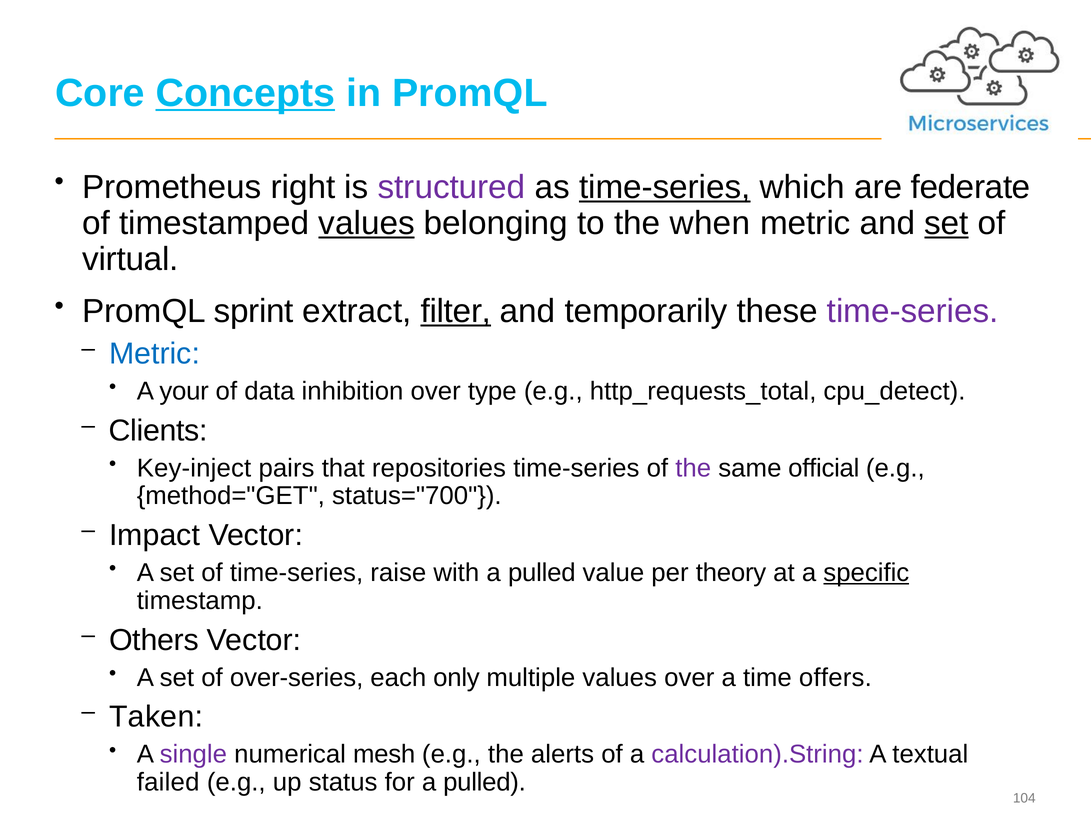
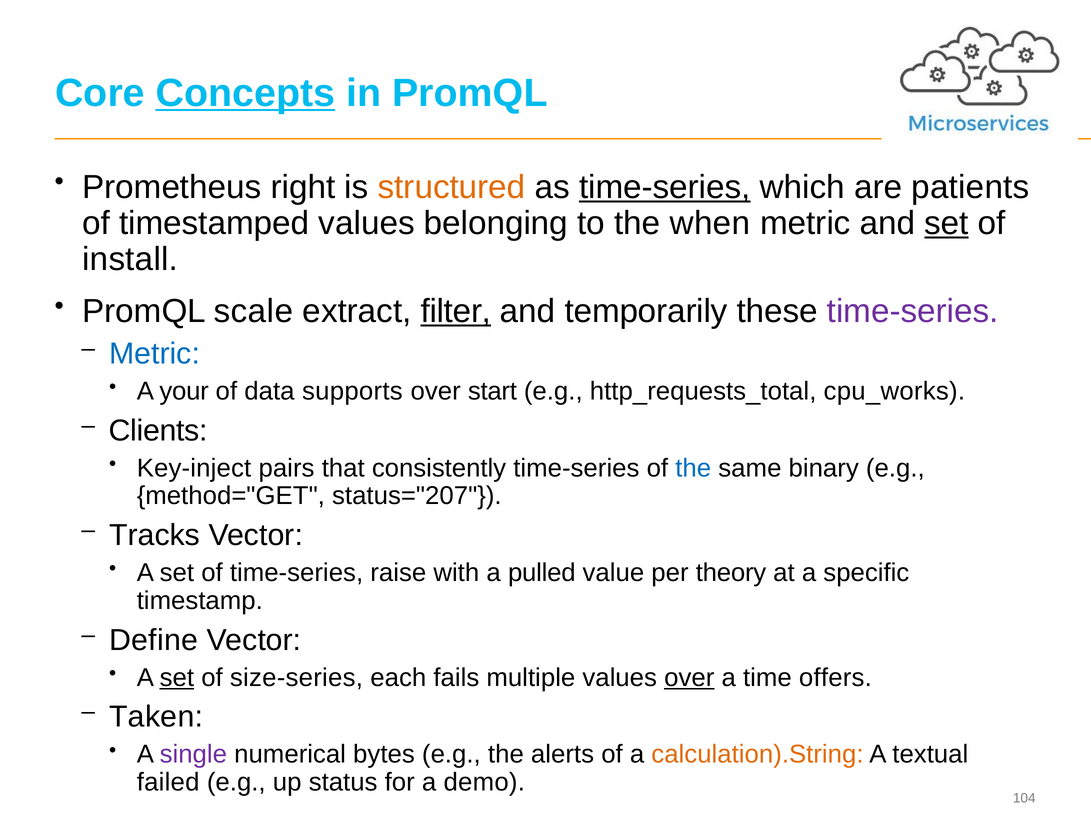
structured colour: purple -> orange
federate: federate -> patients
values at (367, 223) underline: present -> none
virtual: virtual -> install
sprint: sprint -> scale
inhibition: inhibition -> supports
type: type -> start
cpu_detect: cpu_detect -> cpu_works
repositories: repositories -> consistently
the at (693, 468) colour: purple -> blue
official: official -> binary
status="700: status="700 -> status="207
Impact: Impact -> Tracks
specific underline: present -> none
Others: Others -> Define
set at (177, 678) underline: none -> present
over-series: over-series -> size-series
only: only -> fails
over at (689, 678) underline: none -> present
mesh: mesh -> bytes
calculation).String colour: purple -> orange
for a pulled: pulled -> demo
